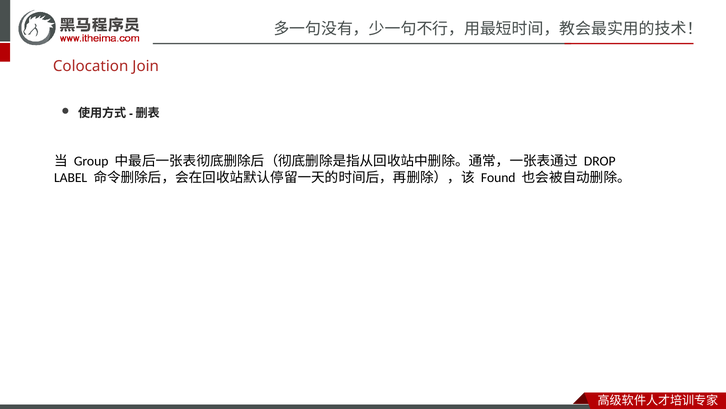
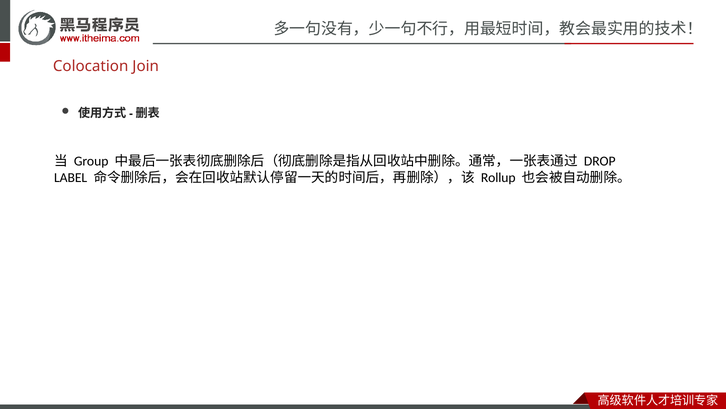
Found: Found -> Rollup
